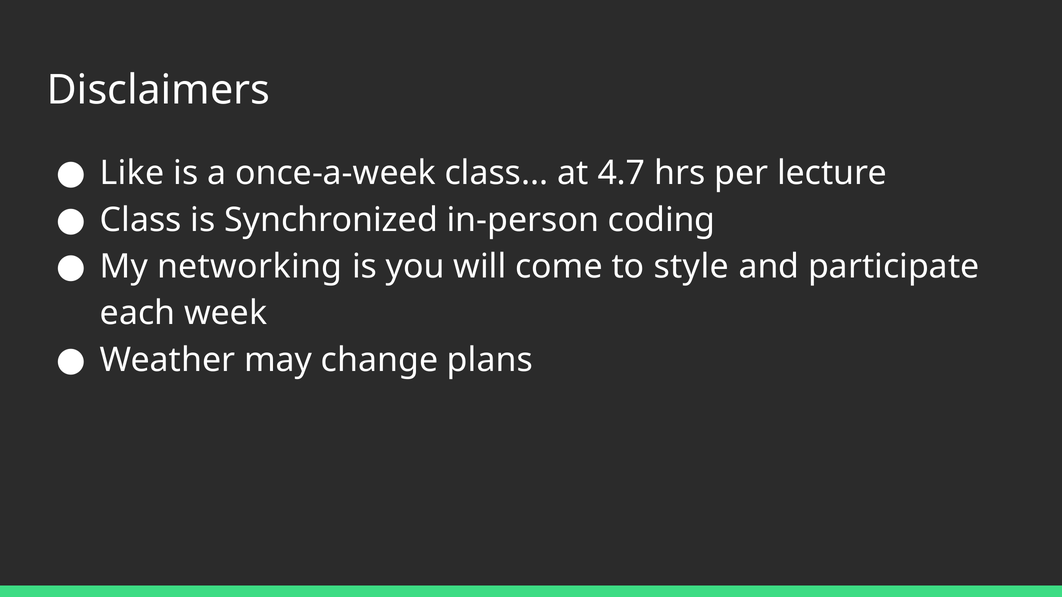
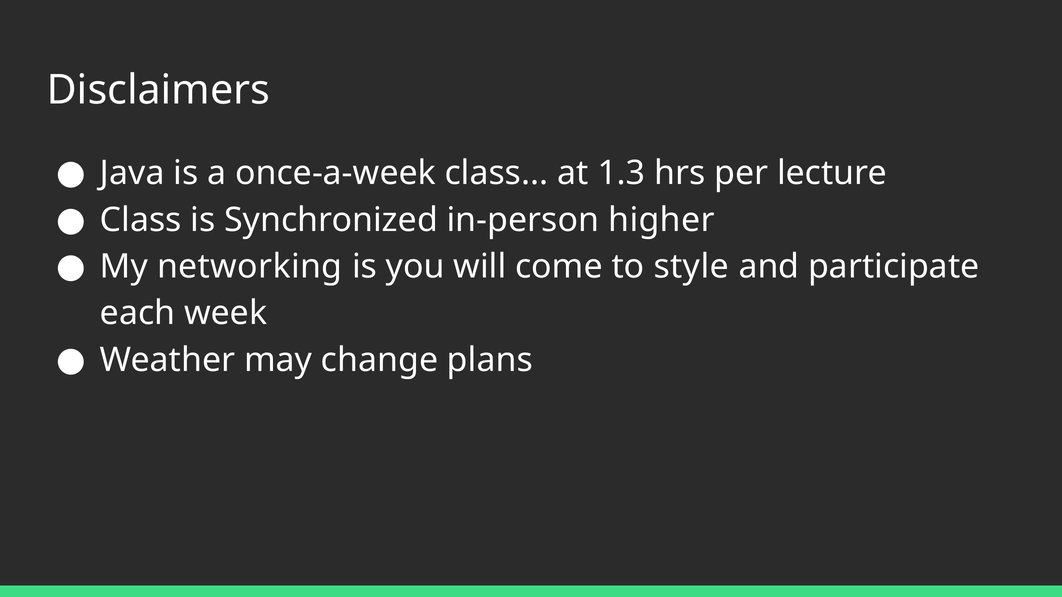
Like: Like -> Java
4.7: 4.7 -> 1.3
coding: coding -> higher
